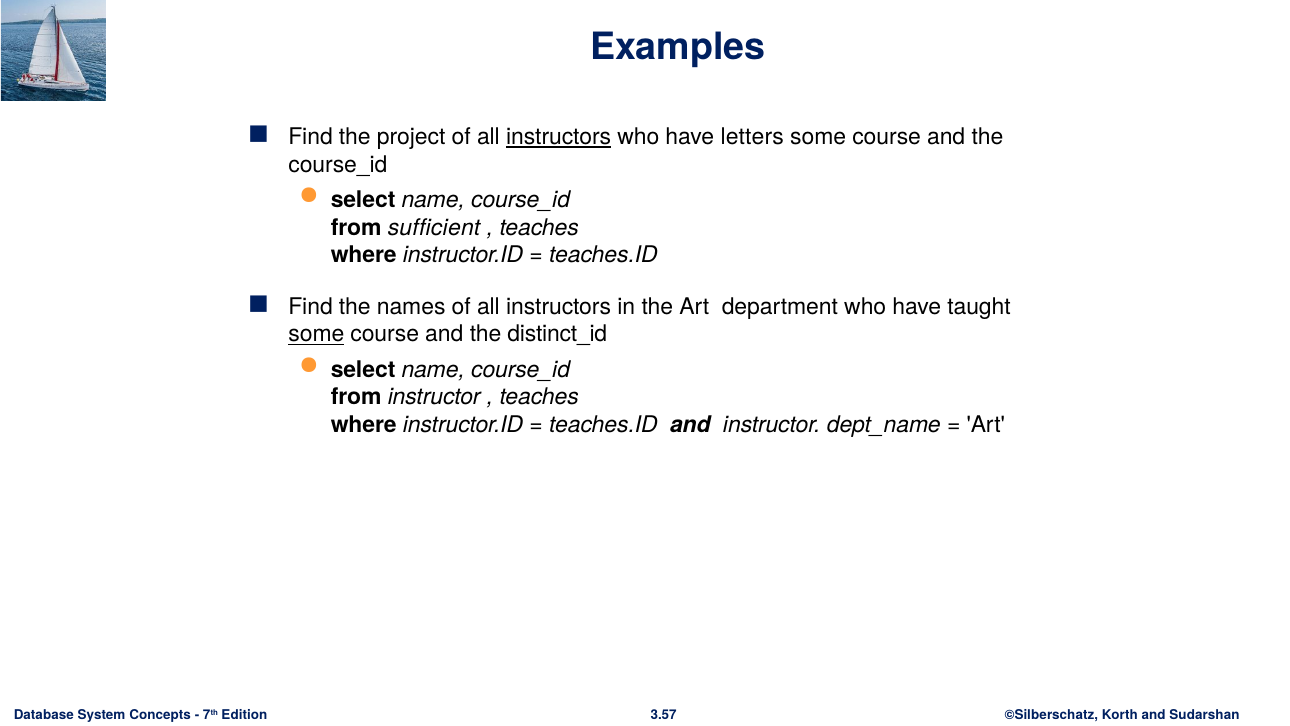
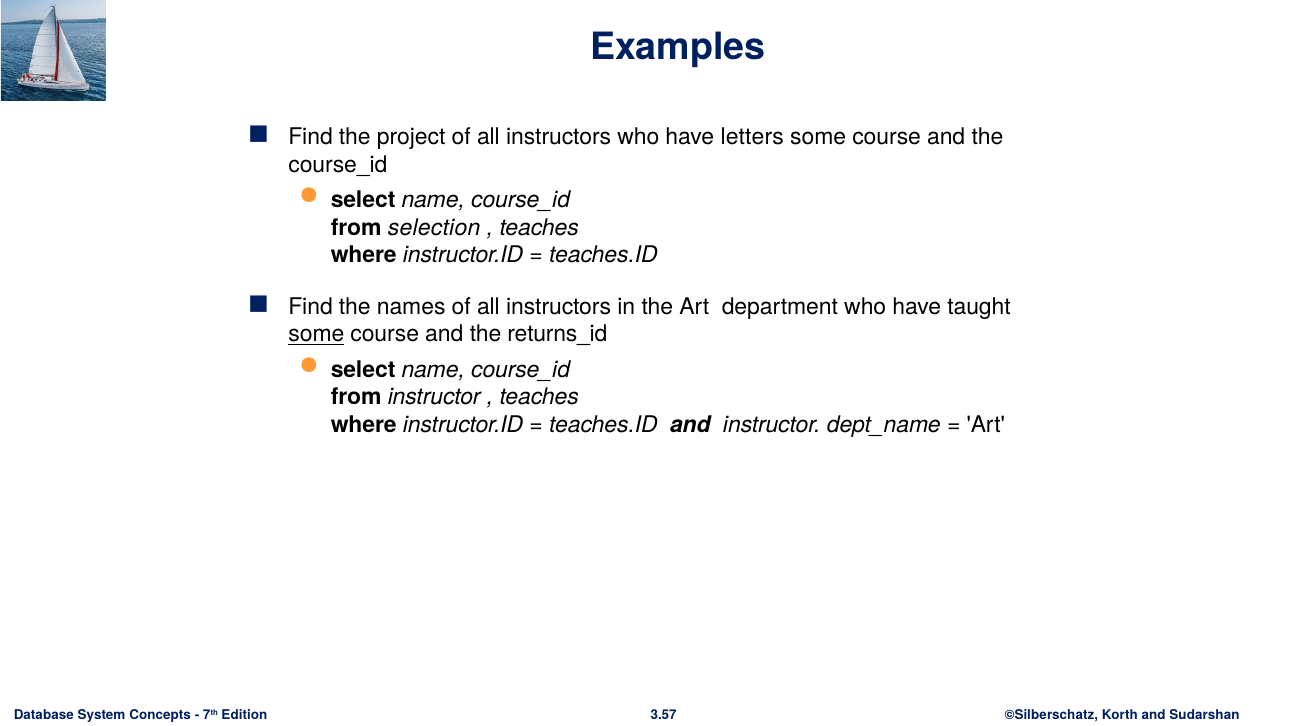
instructors at (559, 137) underline: present -> none
sufficient: sufficient -> selection
distinct_id: distinct_id -> returns_id
